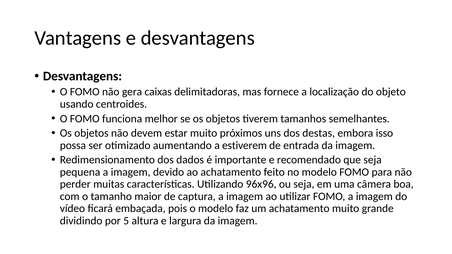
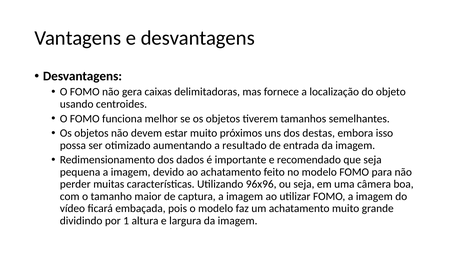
estiverem: estiverem -> resultado
5: 5 -> 1
